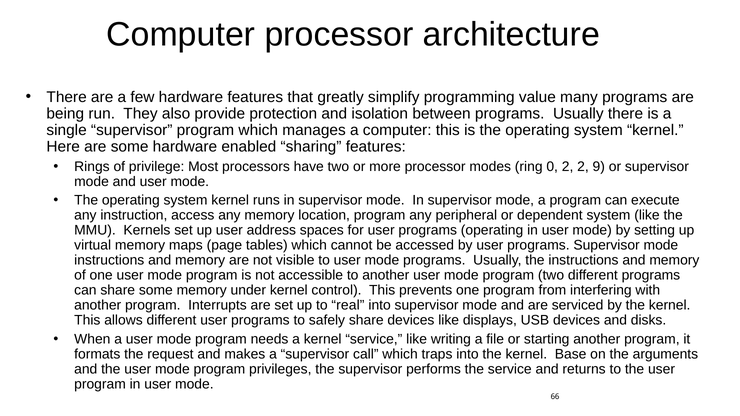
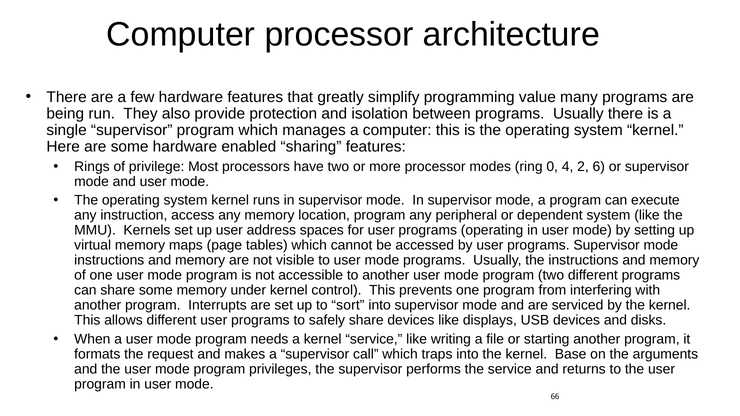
0 2: 2 -> 4
9: 9 -> 6
real: real -> sort
